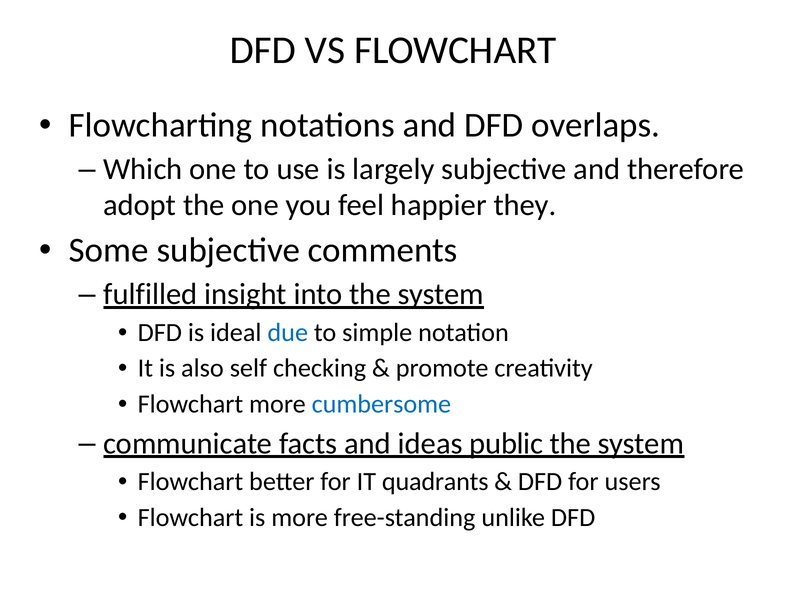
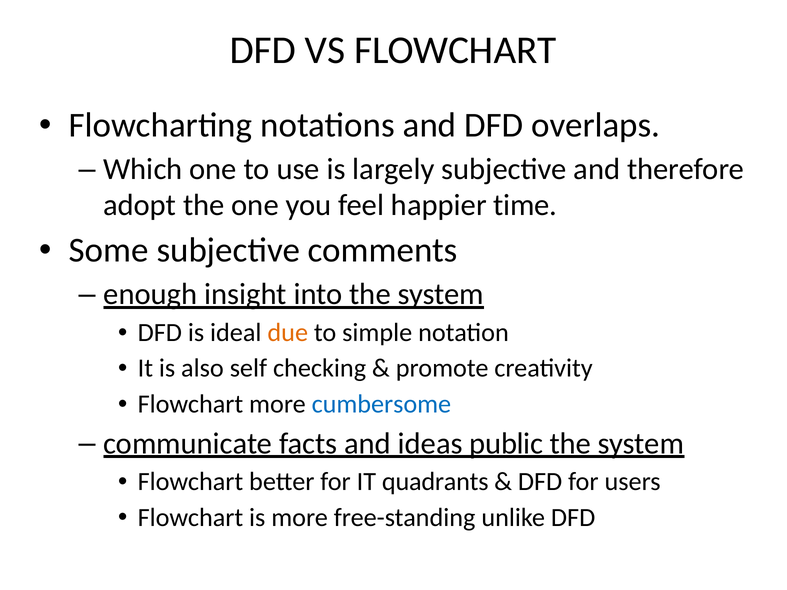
they: they -> time
fulfilled: fulfilled -> enough
due colour: blue -> orange
